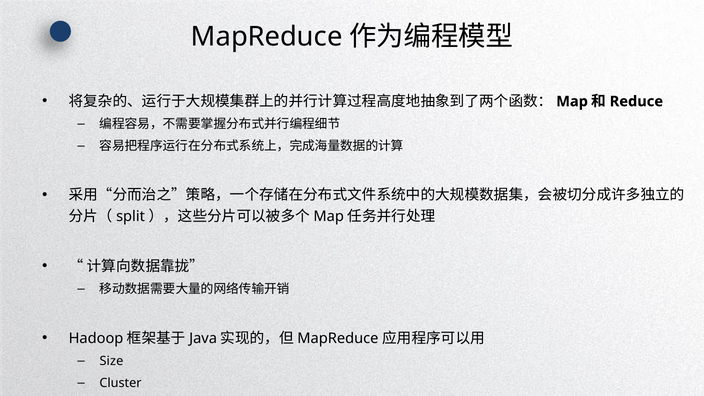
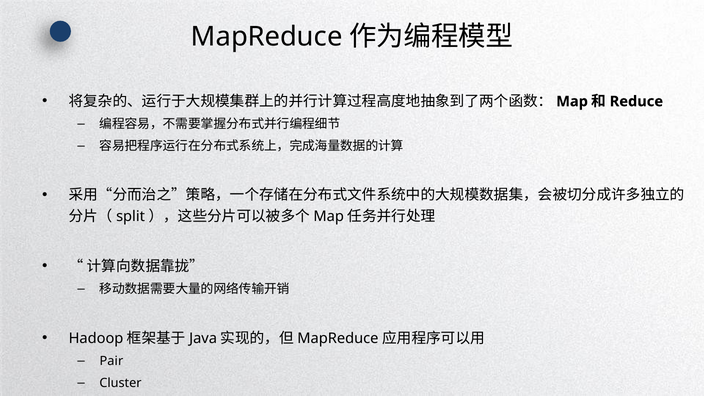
Size: Size -> Pair
